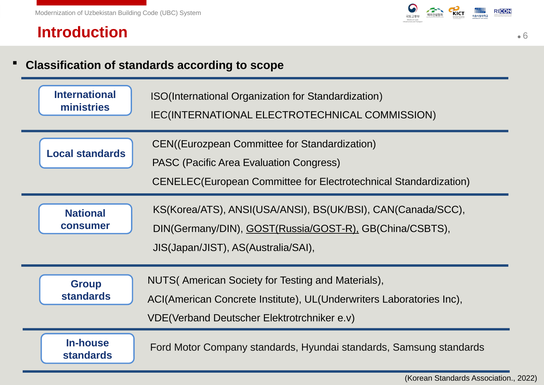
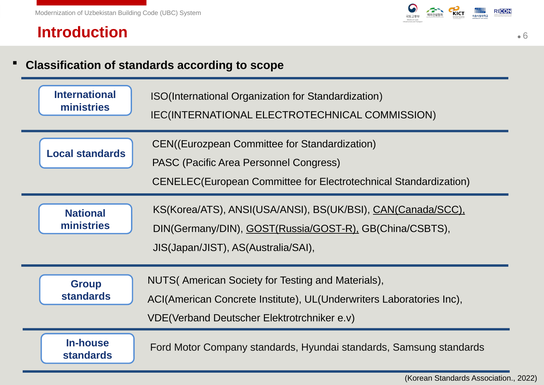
Evaluation: Evaluation -> Personnel
CAN(Canada/SCC underline: none -> present
consumer at (85, 225): consumer -> ministries
